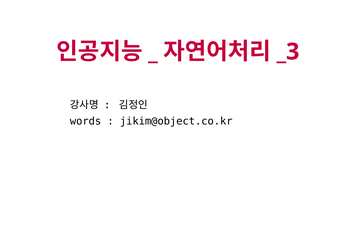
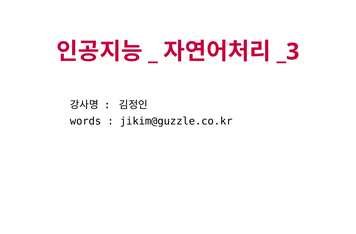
jikim@object.co.kr: jikim@object.co.kr -> jikim@guzzle.co.kr
